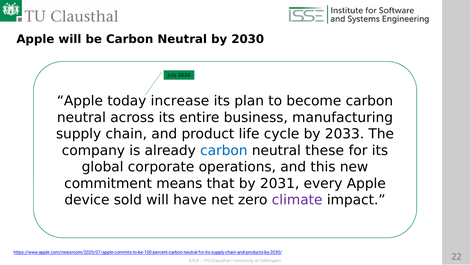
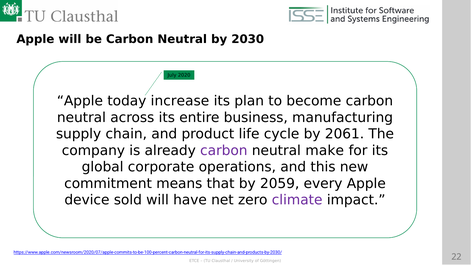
2033: 2033 -> 2061
carbon at (224, 151) colour: blue -> purple
these: these -> make
2031: 2031 -> 2059
